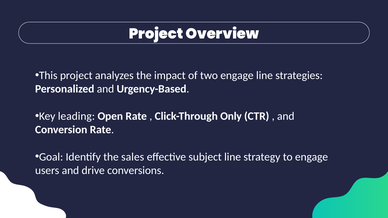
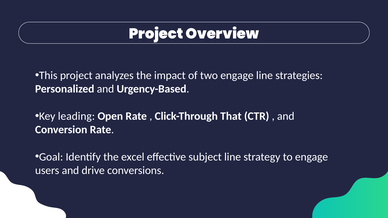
Only: Only -> That
sales: sales -> excel
